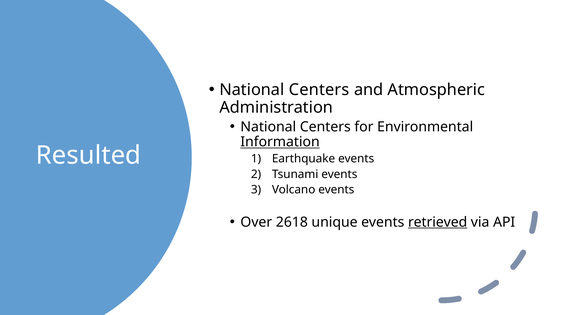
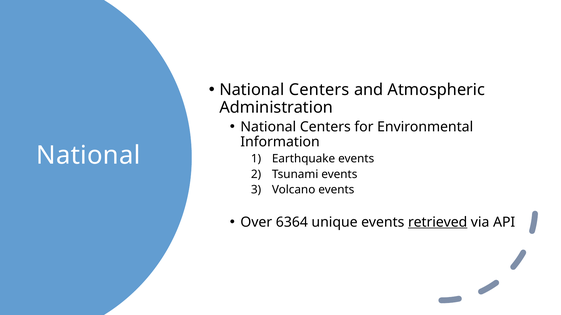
Information underline: present -> none
Resulted at (88, 156): Resulted -> National
2618: 2618 -> 6364
